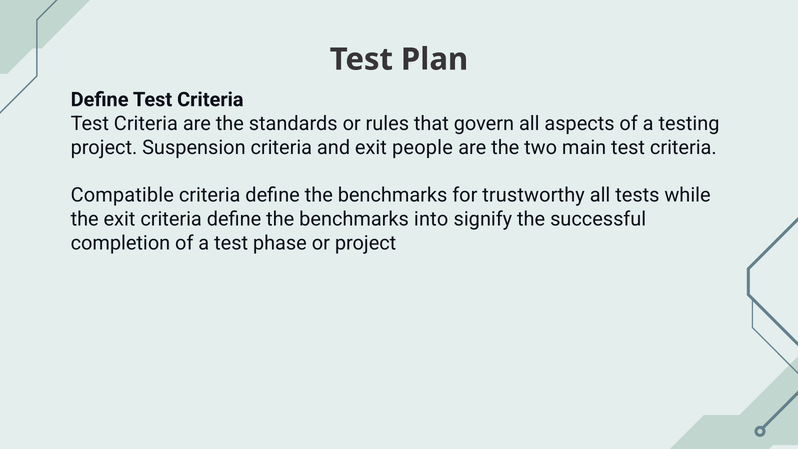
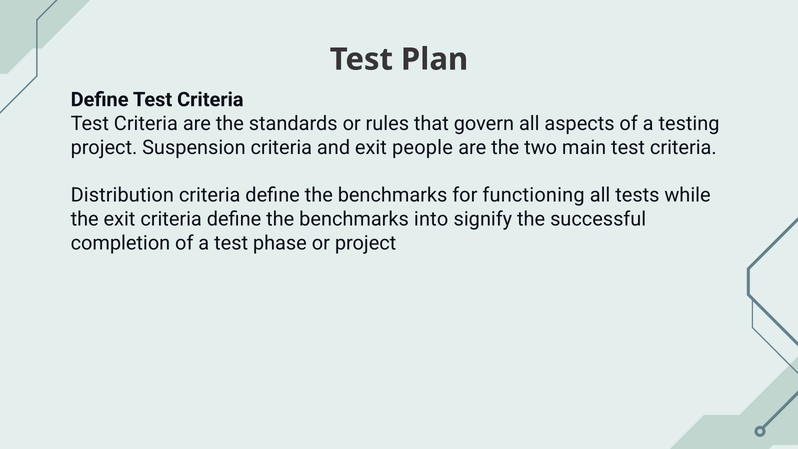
Compatible: Compatible -> Distribution
trustworthy: trustworthy -> functioning
